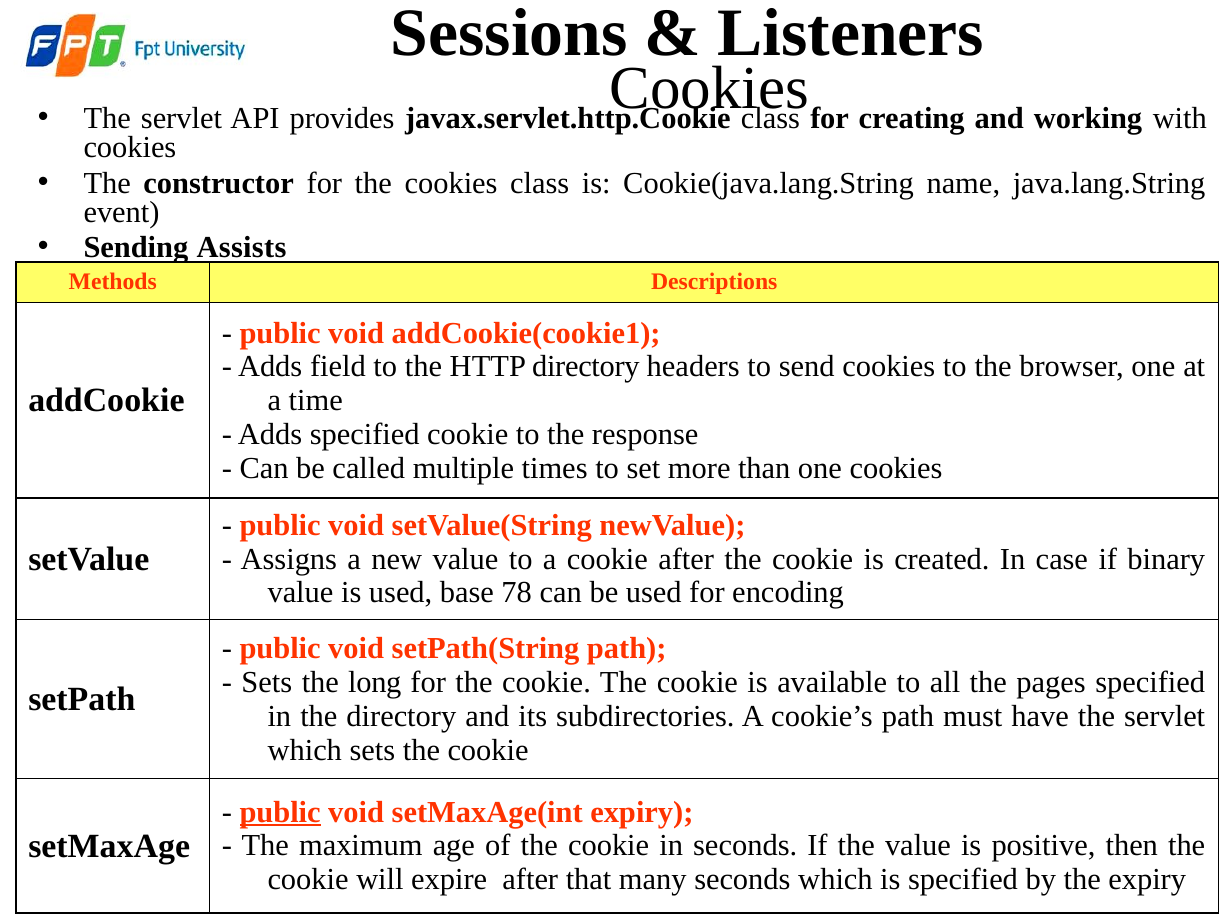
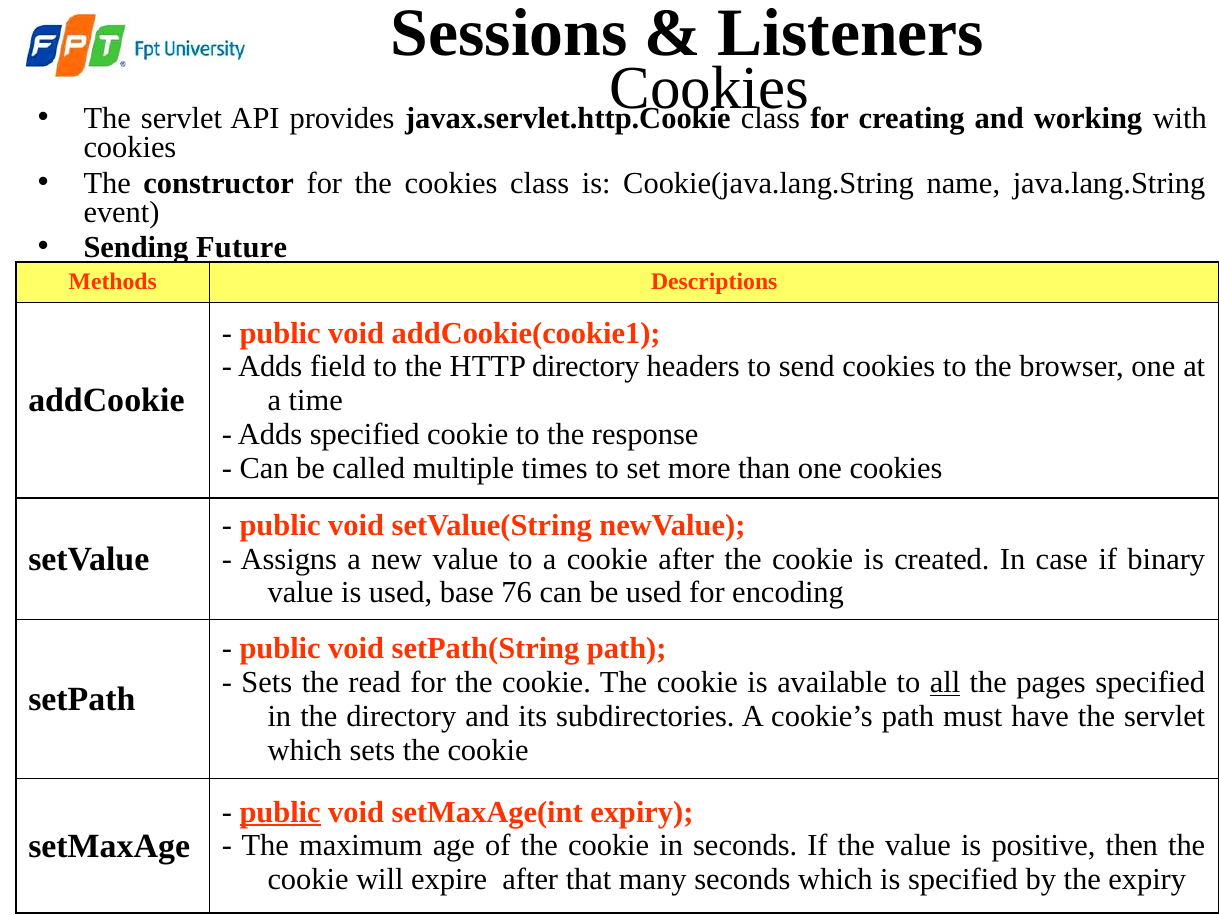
Assists: Assists -> Future
78: 78 -> 76
long: long -> read
all underline: none -> present
